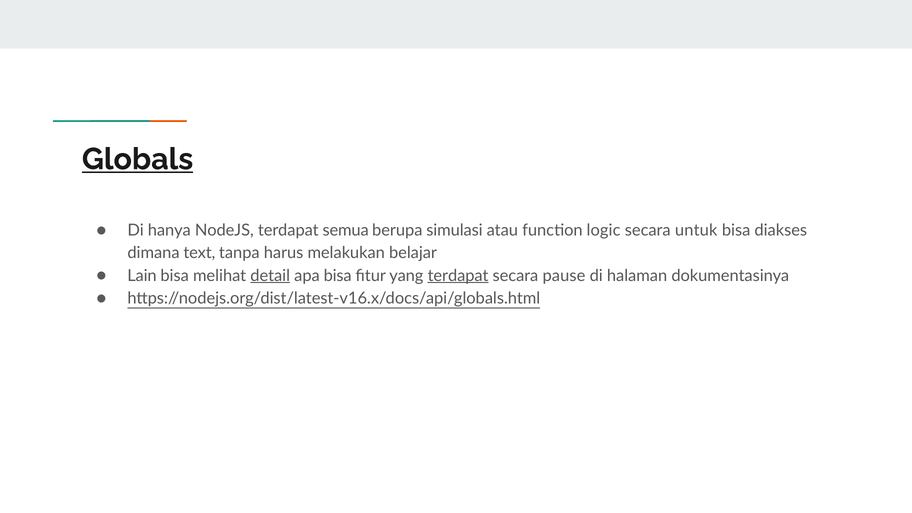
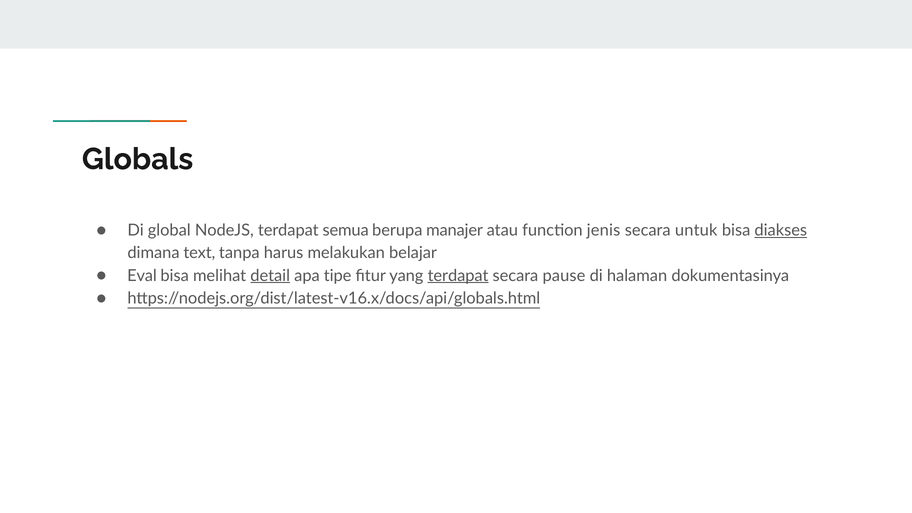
Globals underline: present -> none
hanya: hanya -> global
simulasi: simulasi -> manajer
logic: logic -> jenis
diakses underline: none -> present
Lain: Lain -> Eval
apa bisa: bisa -> tipe
